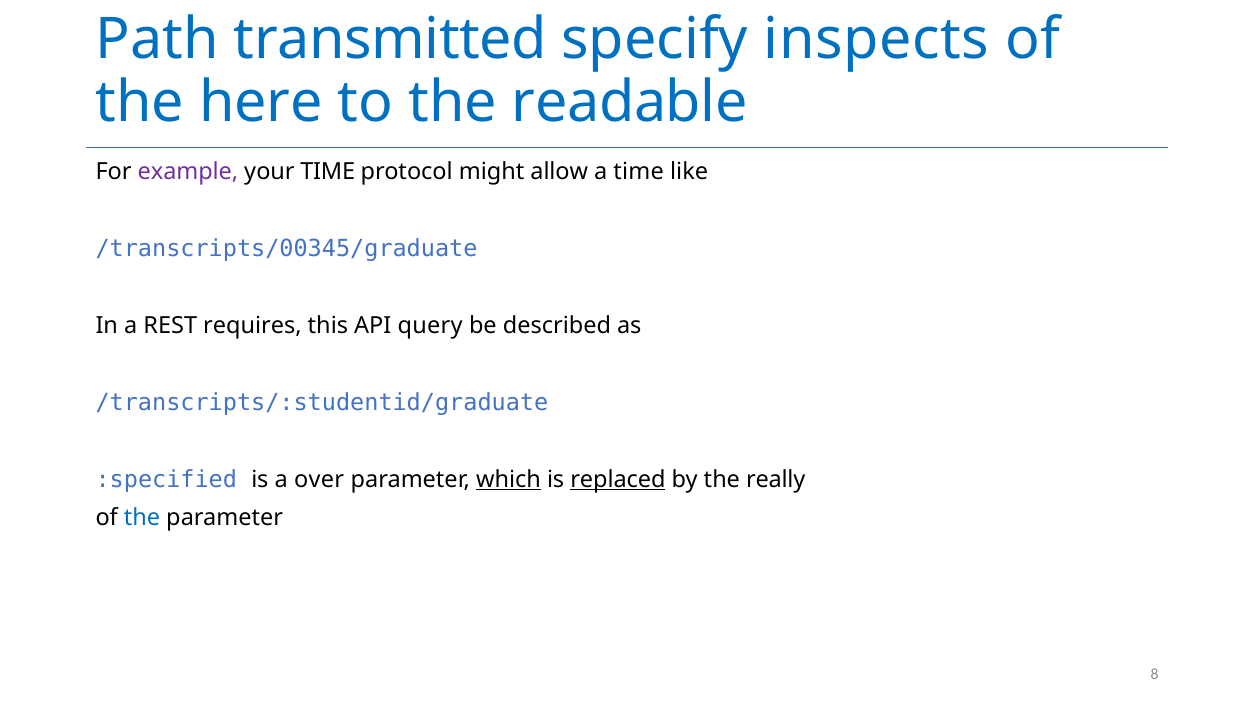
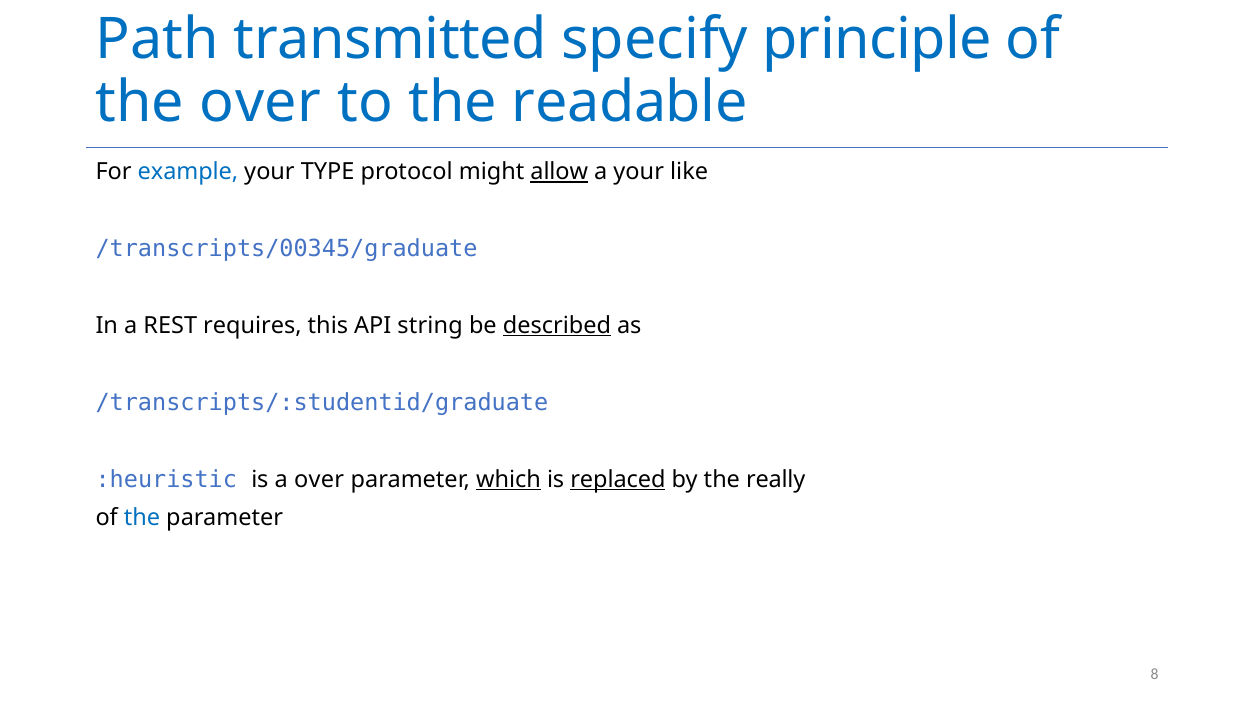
inspects: inspects -> principle
the here: here -> over
example colour: purple -> blue
your TIME: TIME -> TYPE
allow underline: none -> present
a time: time -> your
query: query -> string
described underline: none -> present
:specified: :specified -> :heuristic
